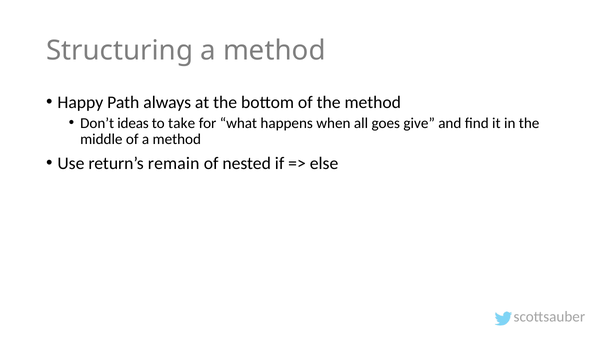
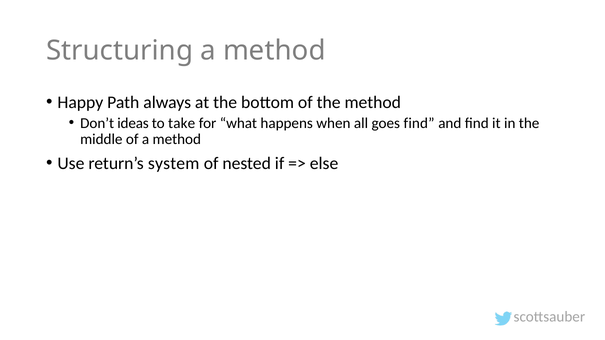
goes give: give -> find
remain: remain -> system
